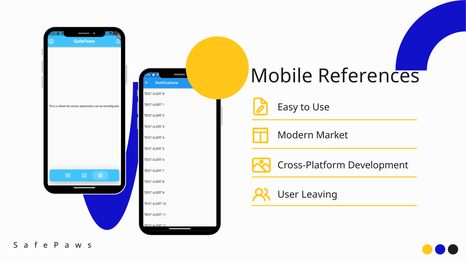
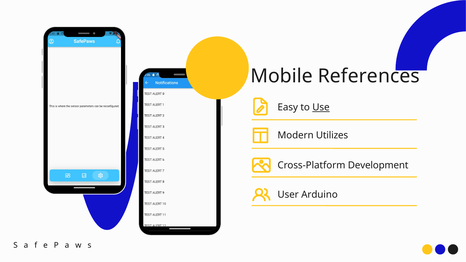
Use underline: none -> present
Market: Market -> Utilizes
Leaving: Leaving -> Arduino
